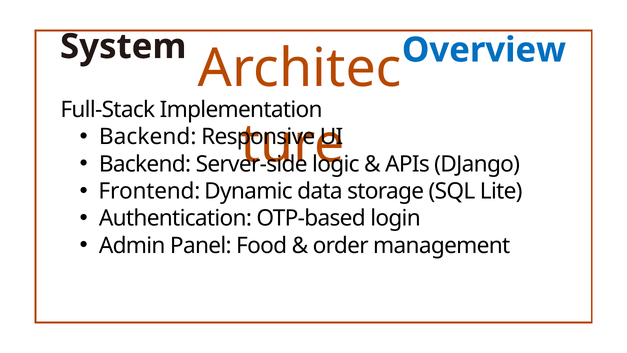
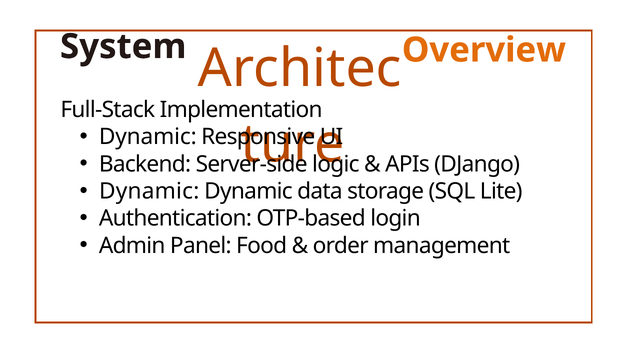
Overview colour: blue -> orange
Backend at (148, 137): Backend -> Dynamic
Frontend at (149, 191): Frontend -> Dynamic
